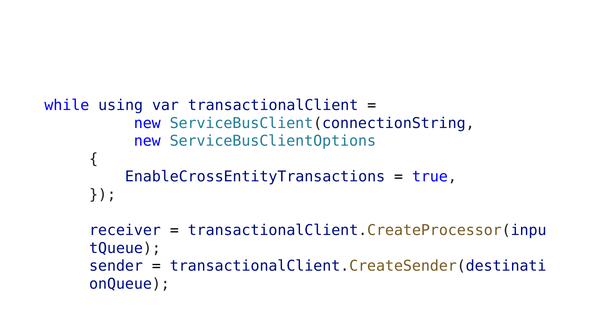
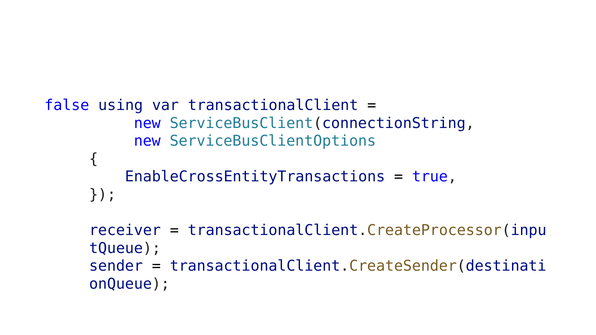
while: while -> false
